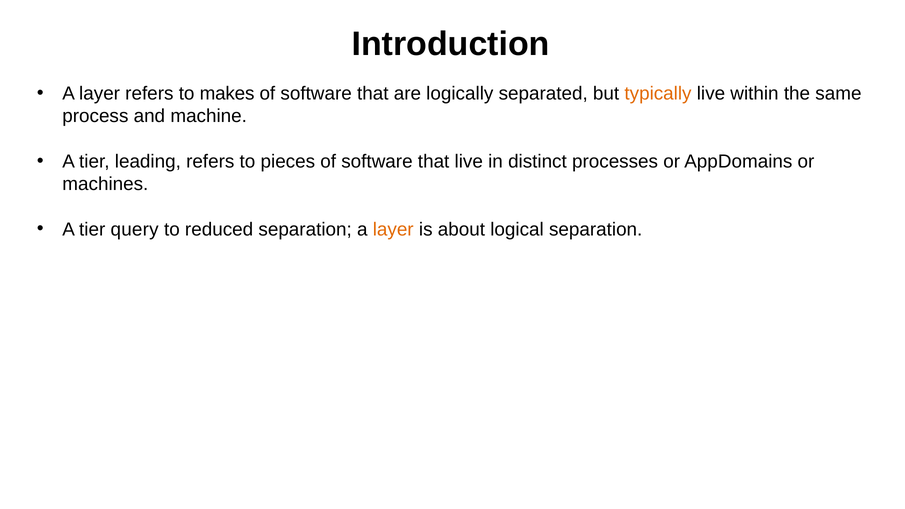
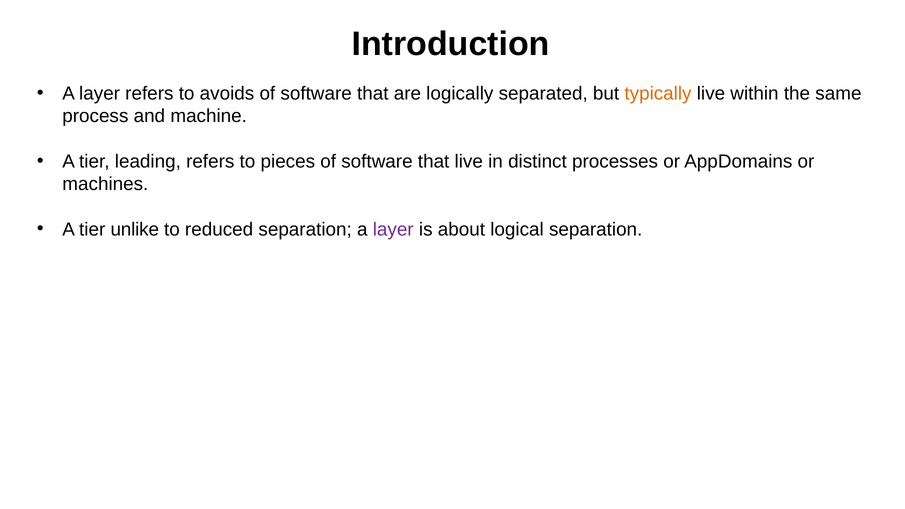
makes: makes -> avoids
query: query -> unlike
layer at (393, 229) colour: orange -> purple
